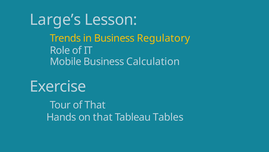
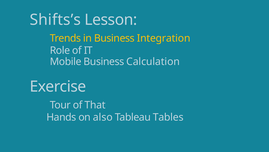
Large’s: Large’s -> Shifts’s
Regulatory: Regulatory -> Integration
on that: that -> also
